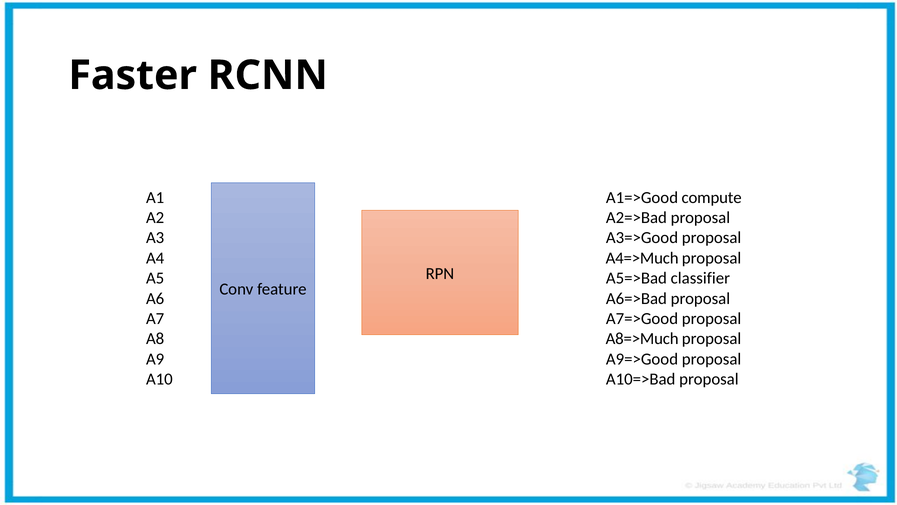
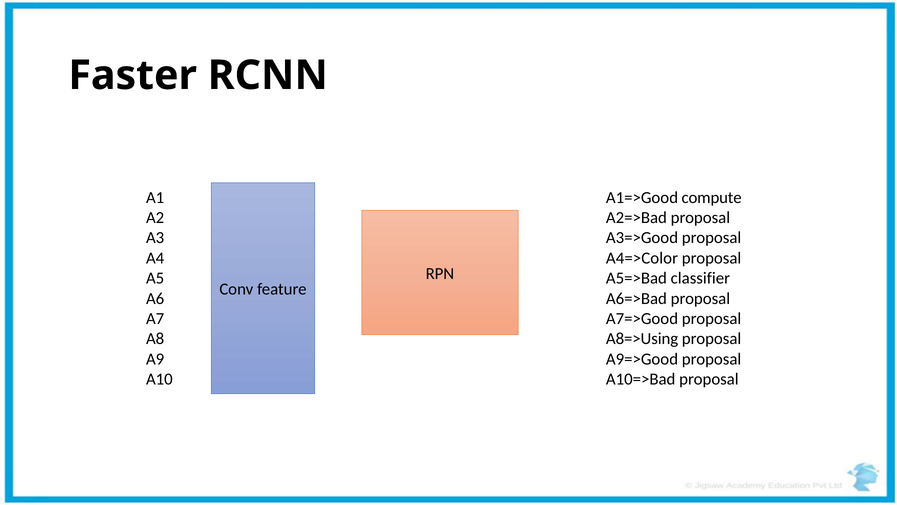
A4=>Much: A4=>Much -> A4=>Color
A8=>Much: A8=>Much -> A8=>Using
